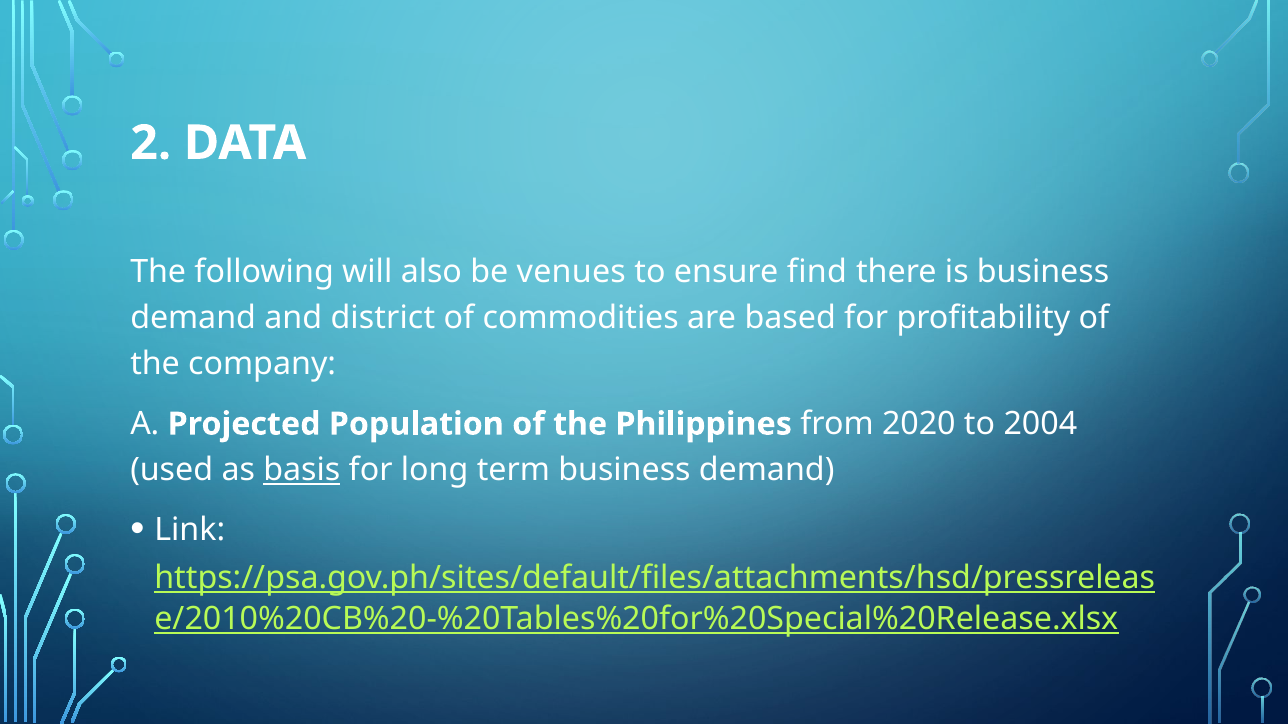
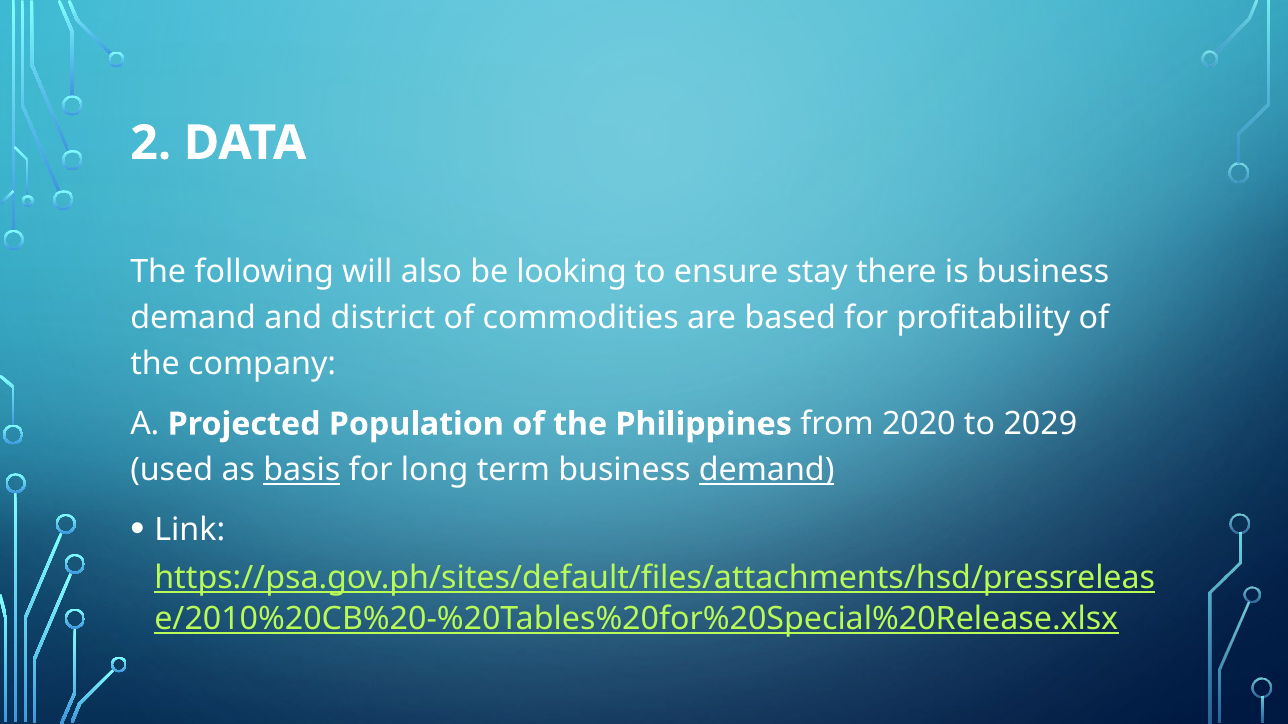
venues: venues -> looking
find: find -> stay
2004: 2004 -> 2029
demand at (767, 471) underline: none -> present
